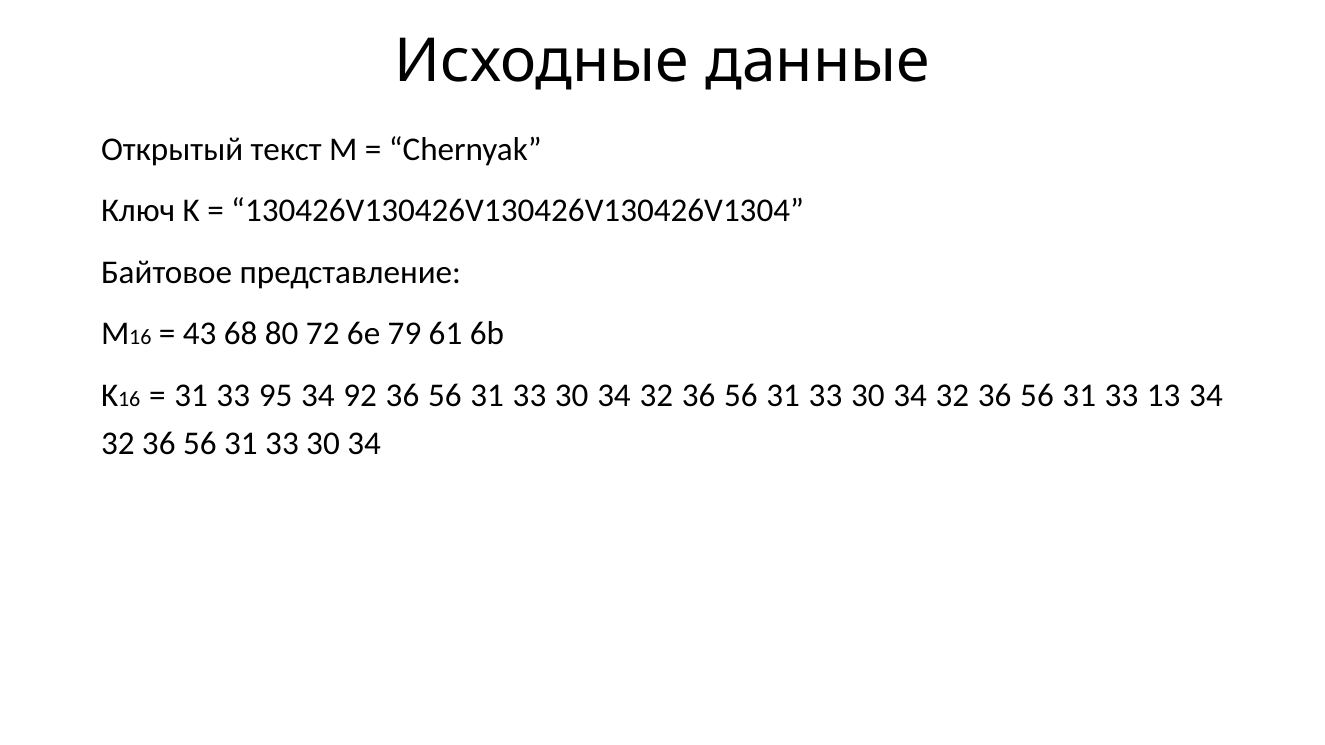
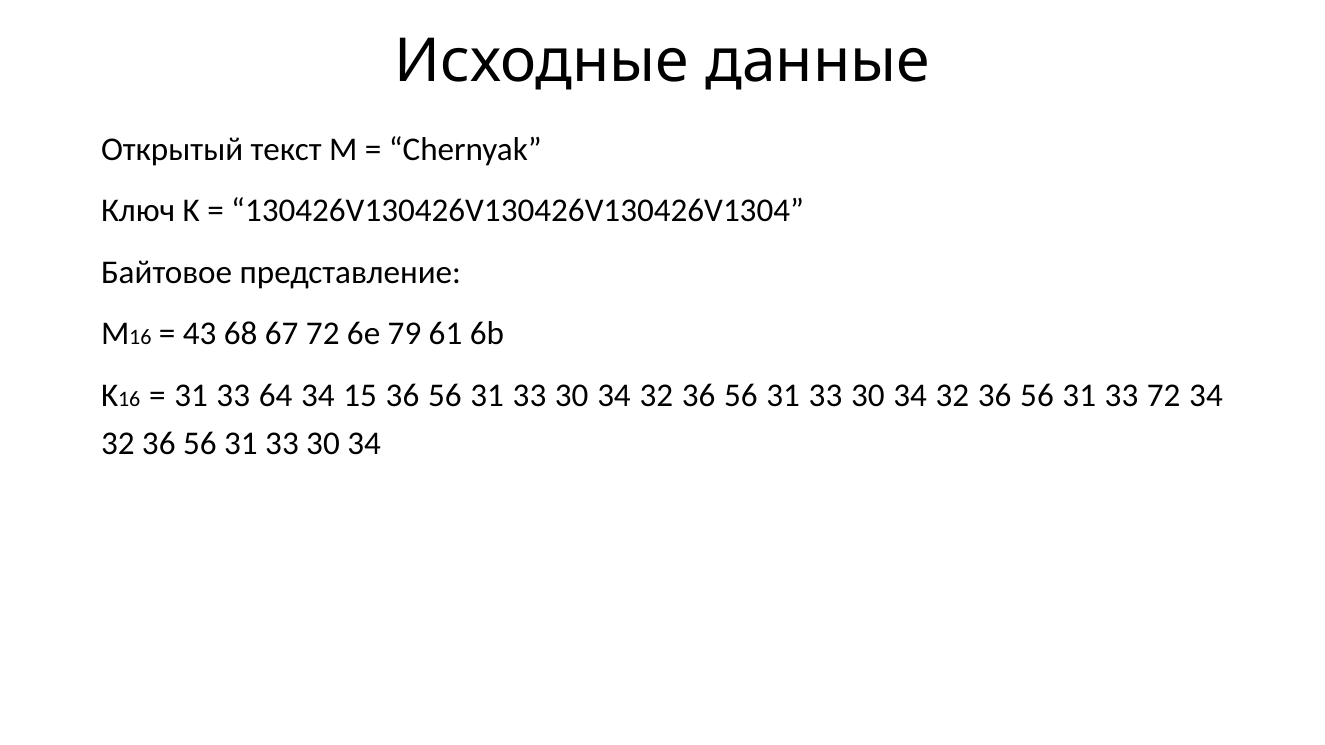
80: 80 -> 67
95: 95 -> 64
92: 92 -> 15
33 13: 13 -> 72
